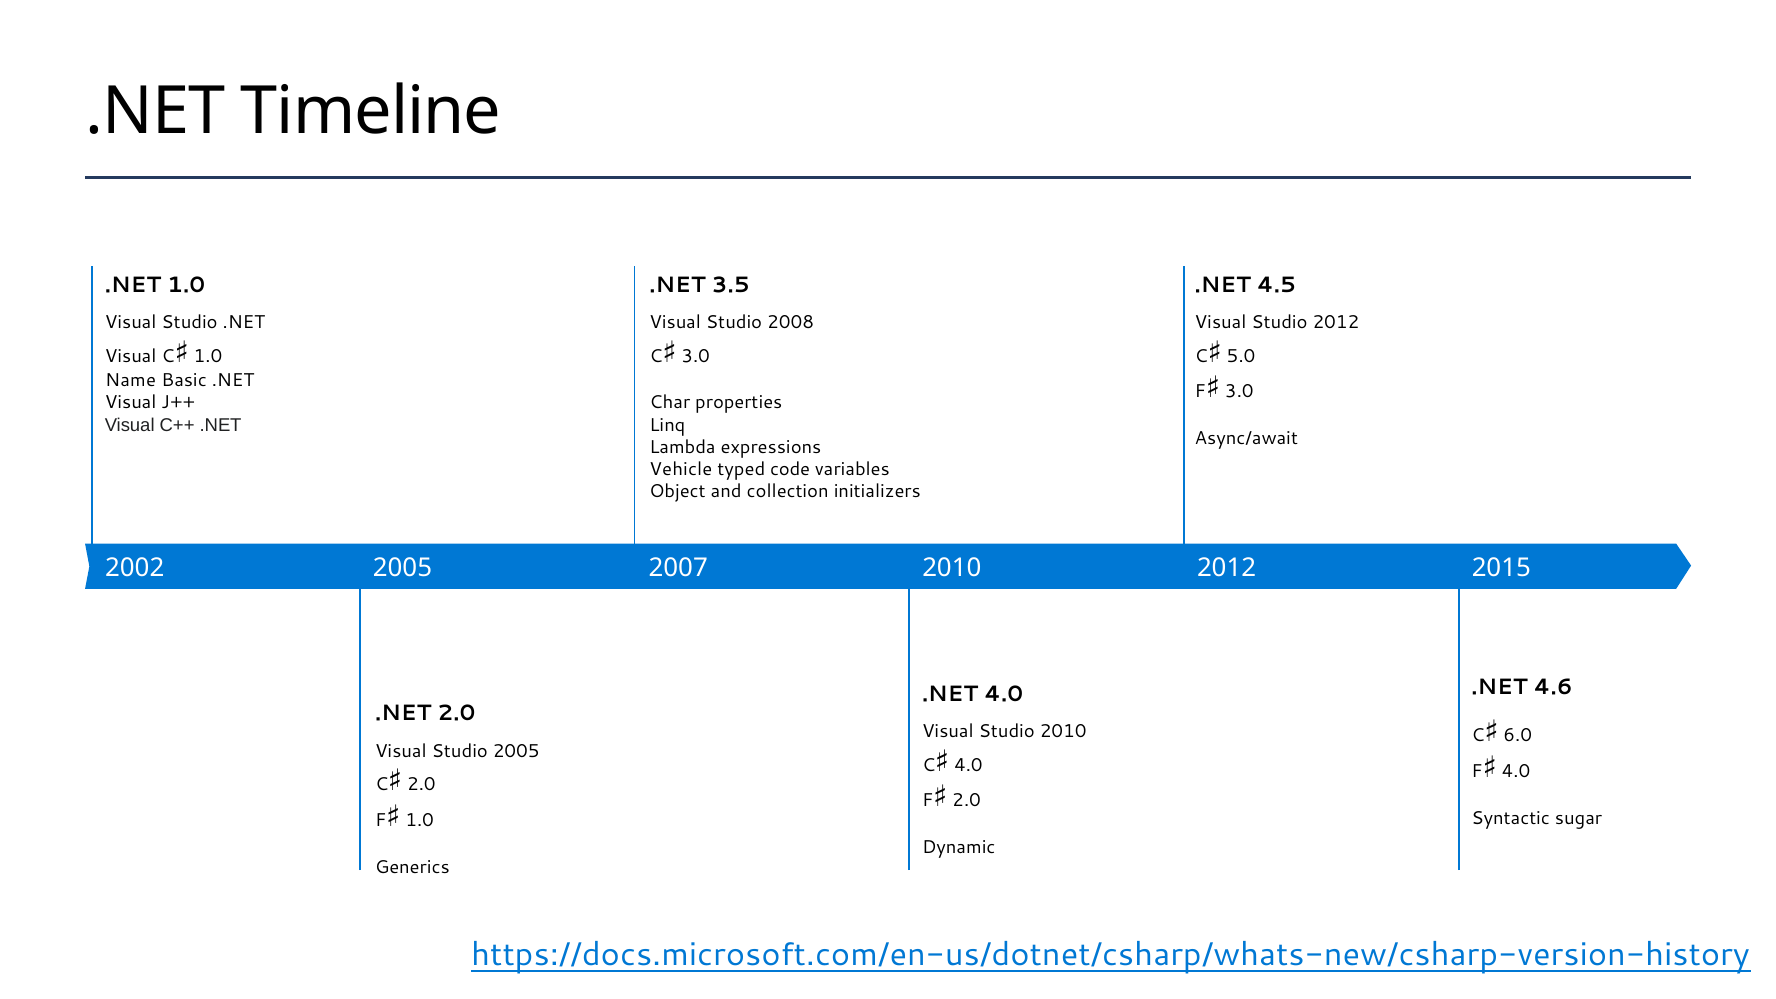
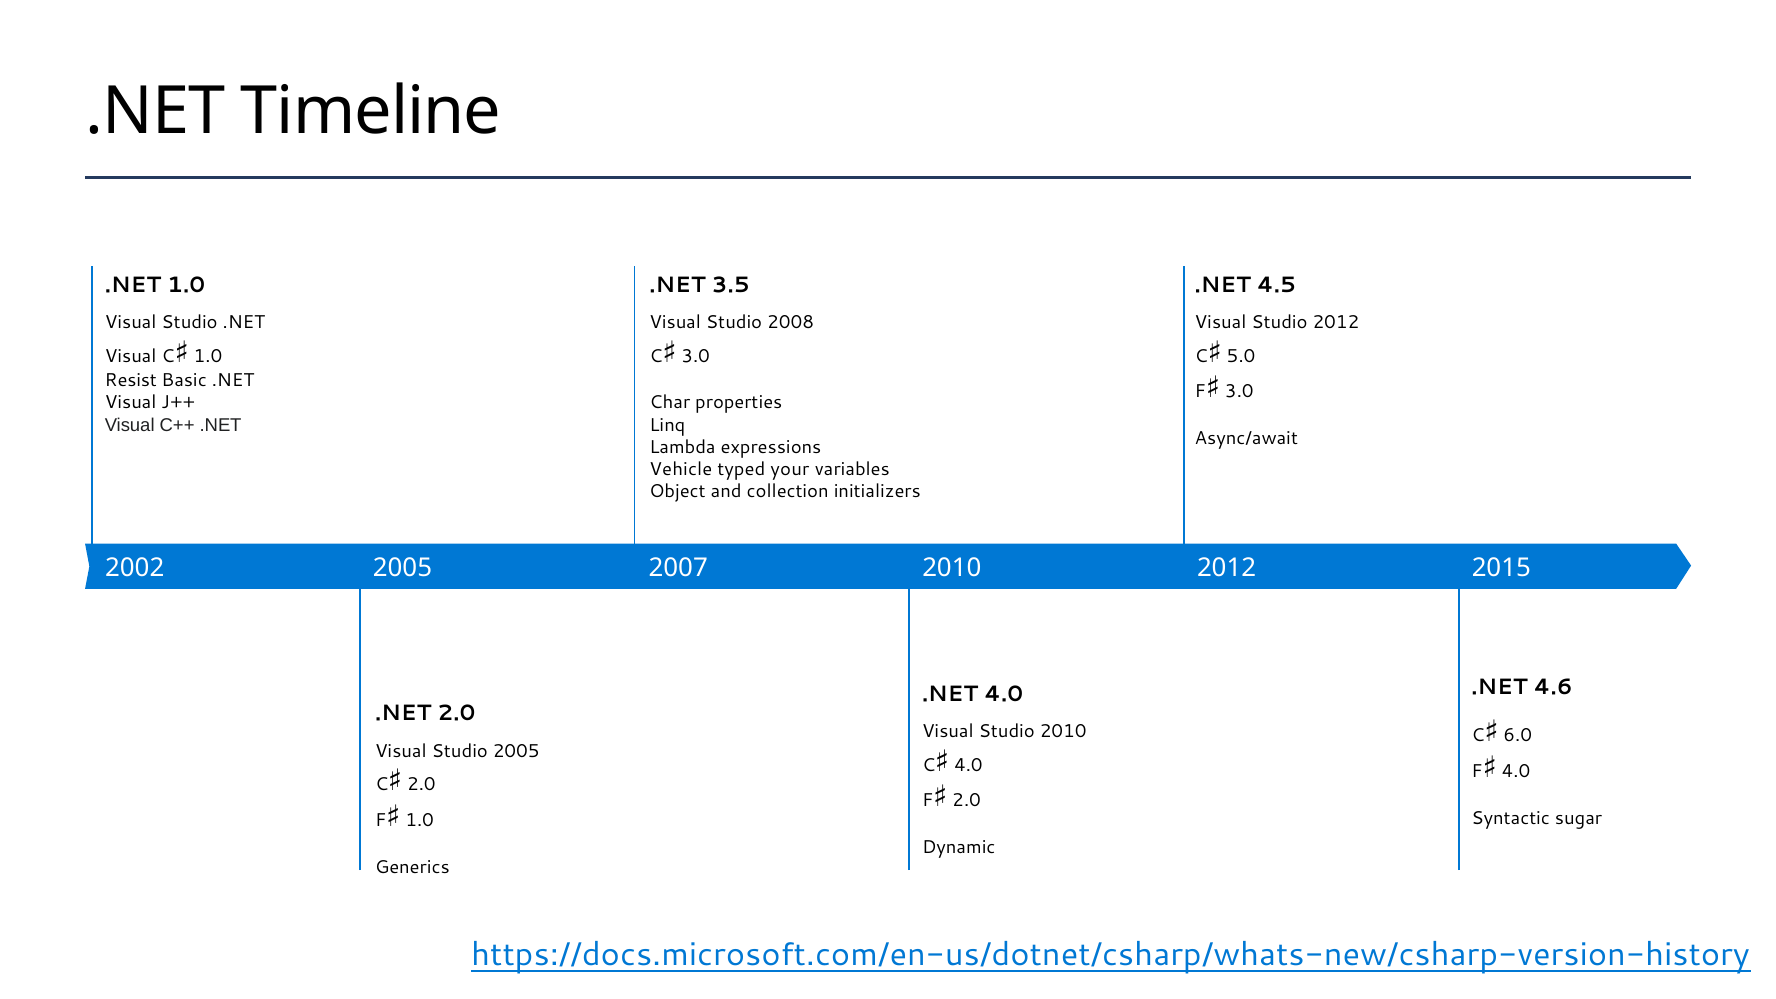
Name: Name -> Resist
code: code -> your
